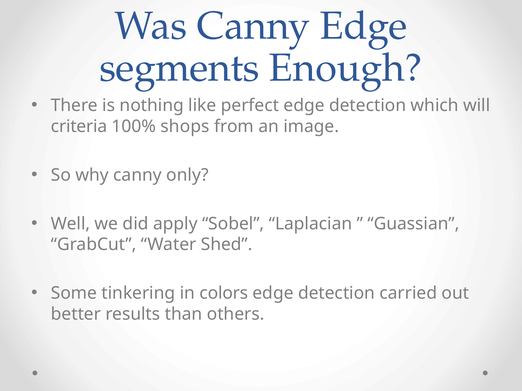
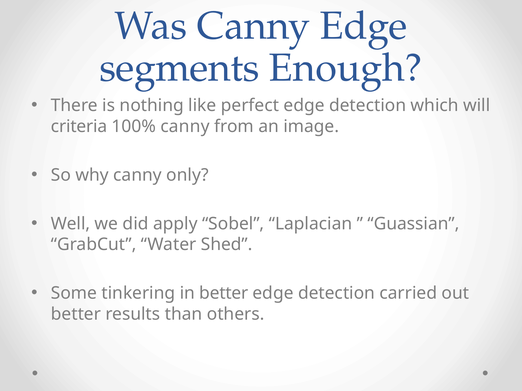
100% shops: shops -> canny
in colors: colors -> better
